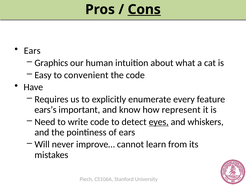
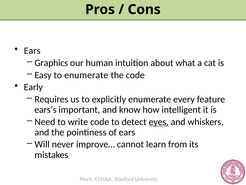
Cons underline: present -> none
to convenient: convenient -> enumerate
Have: Have -> Early
represent: represent -> intelligent
